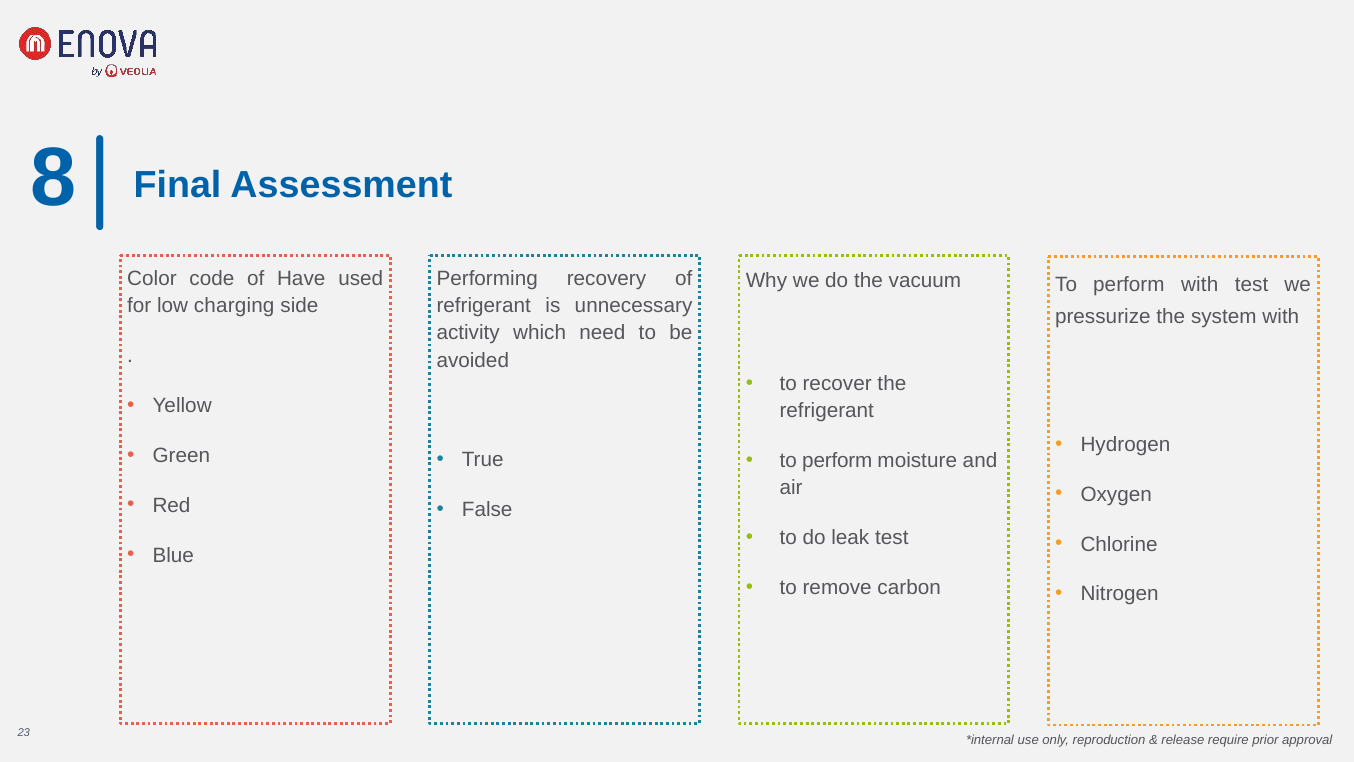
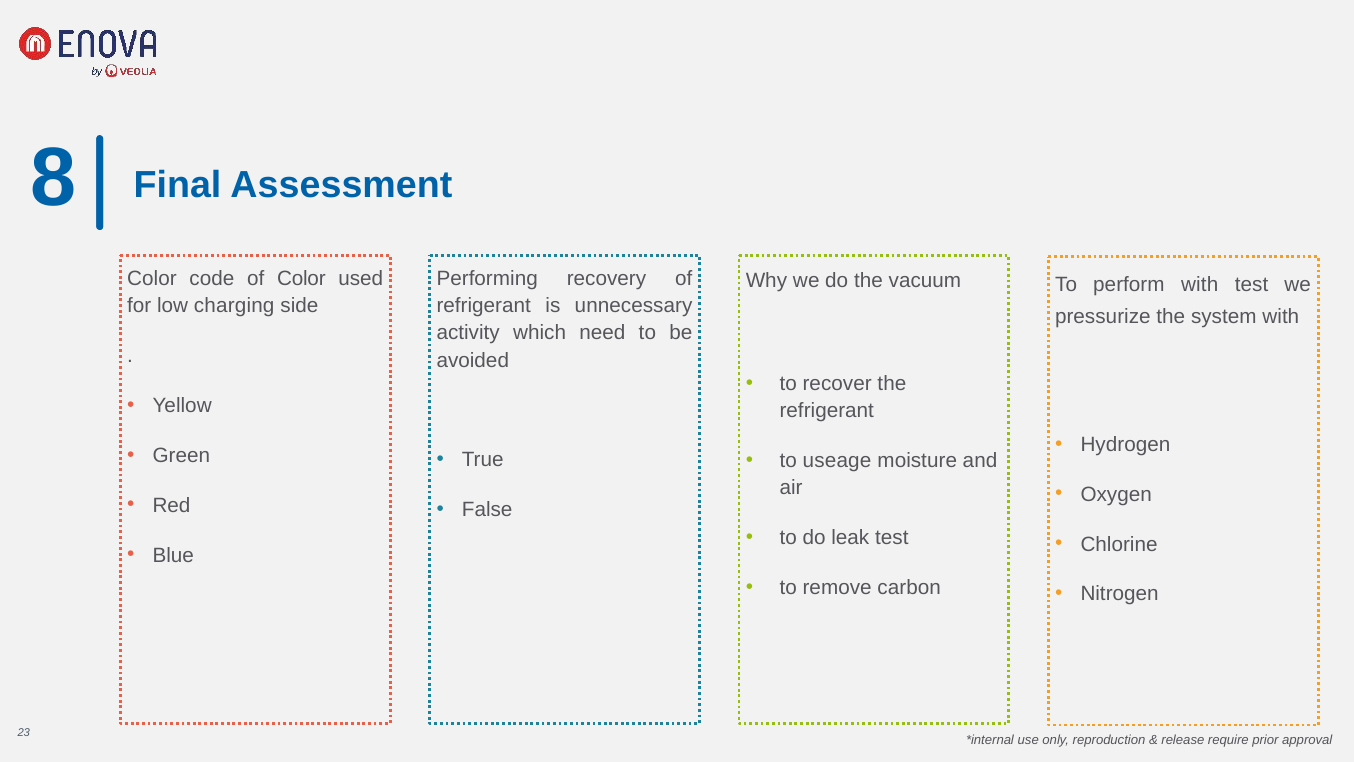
of Have: Have -> Color
perform at (837, 460): perform -> useage
